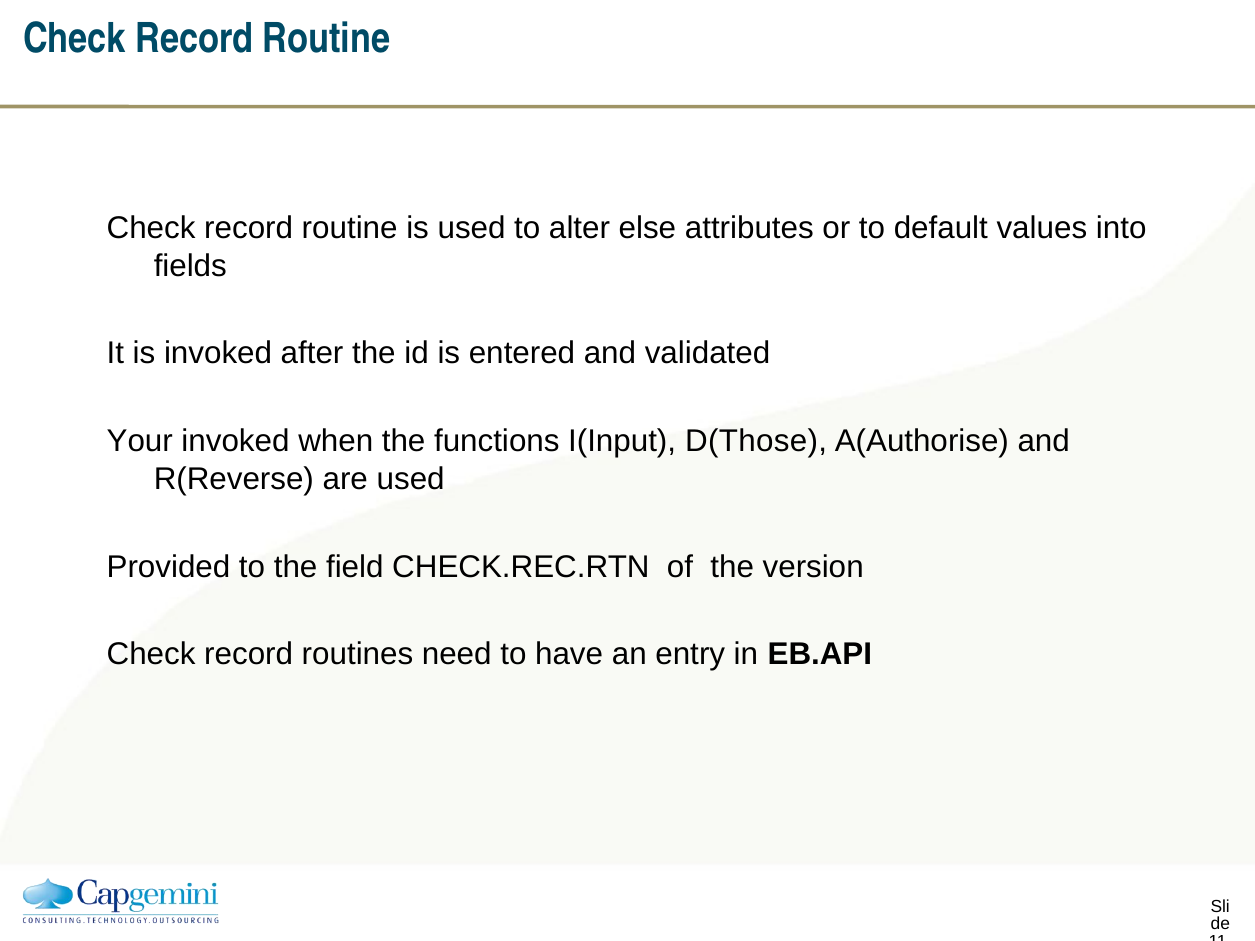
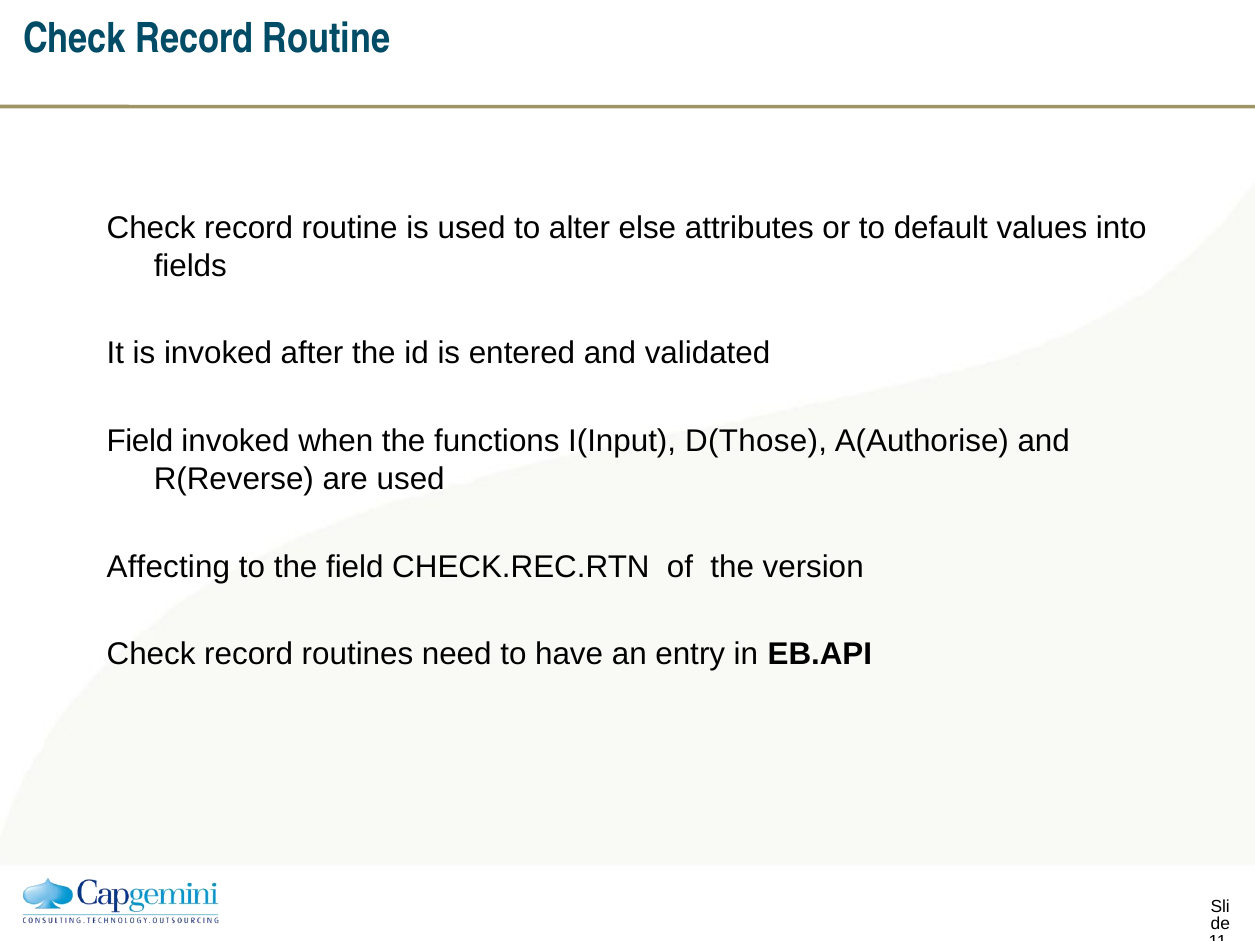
Your at (140, 441): Your -> Field
Provided: Provided -> Affecting
